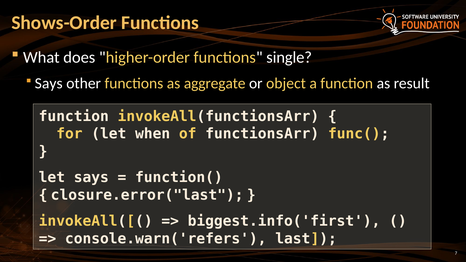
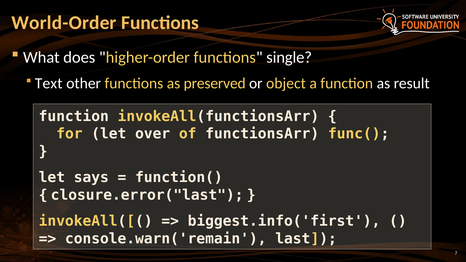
Shows-Order: Shows-Order -> World-Order
Says at (49, 83): Says -> Text
aggregate: aggregate -> preserved
when: when -> over
console.warn('refers: console.warn('refers -> console.warn('remain
